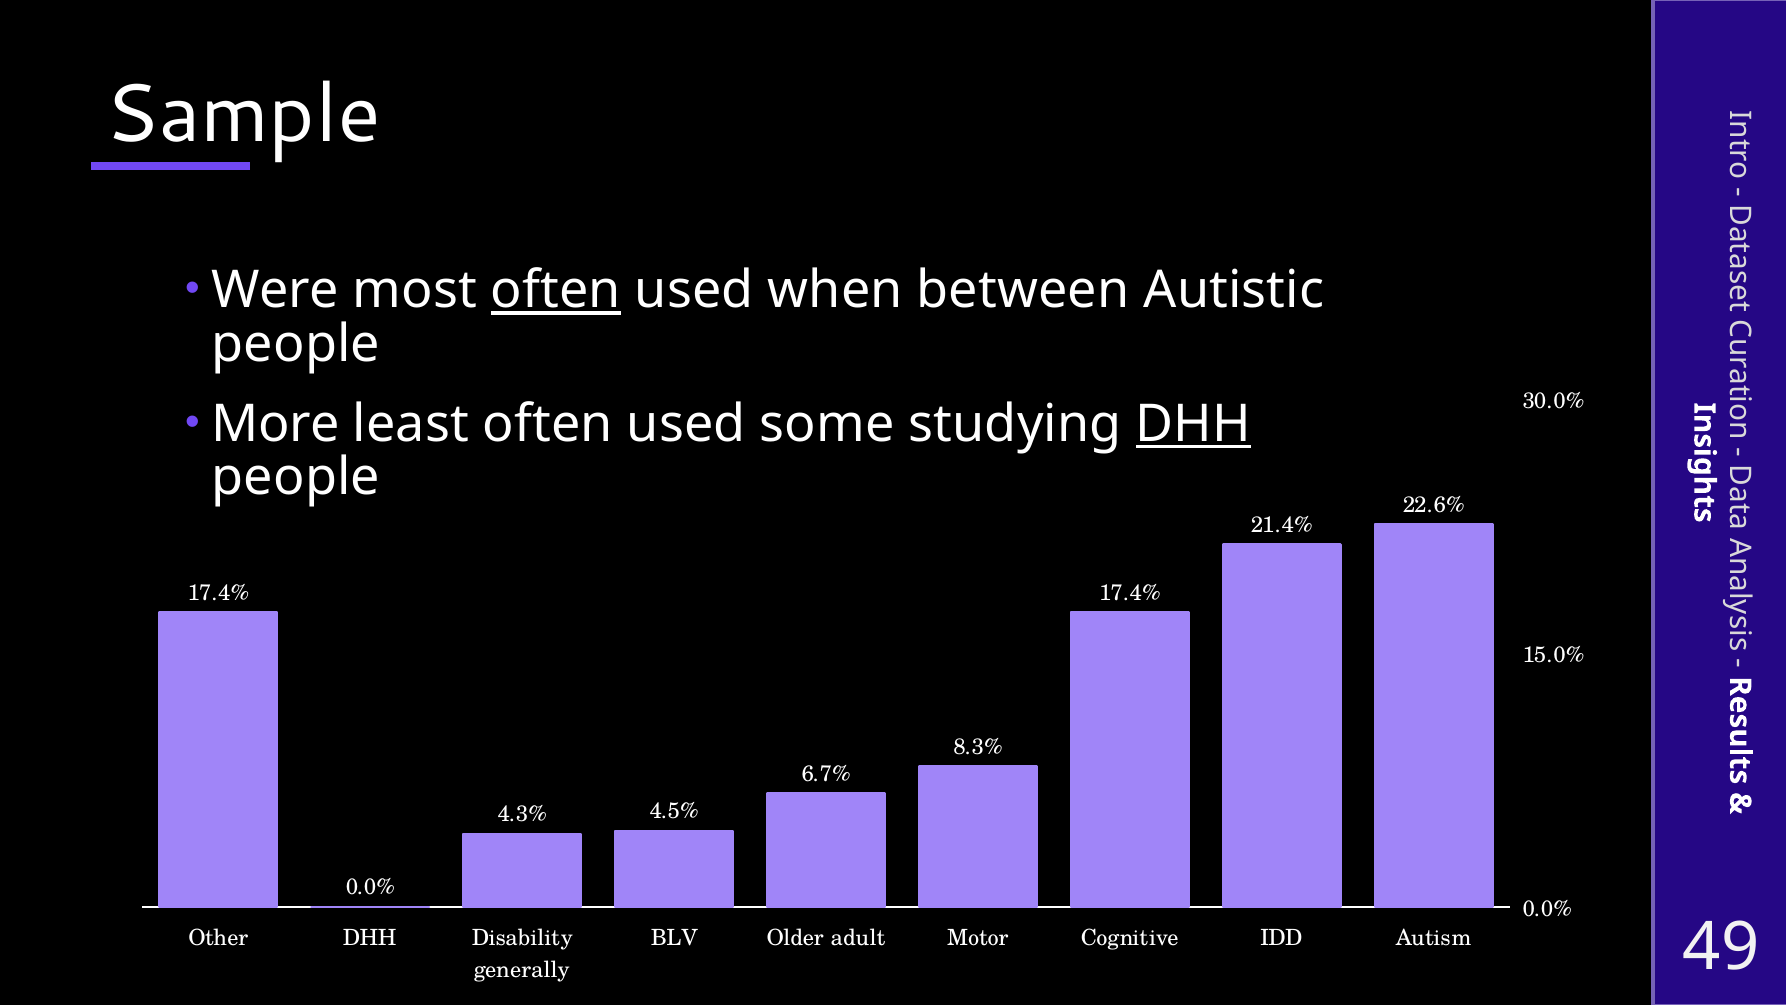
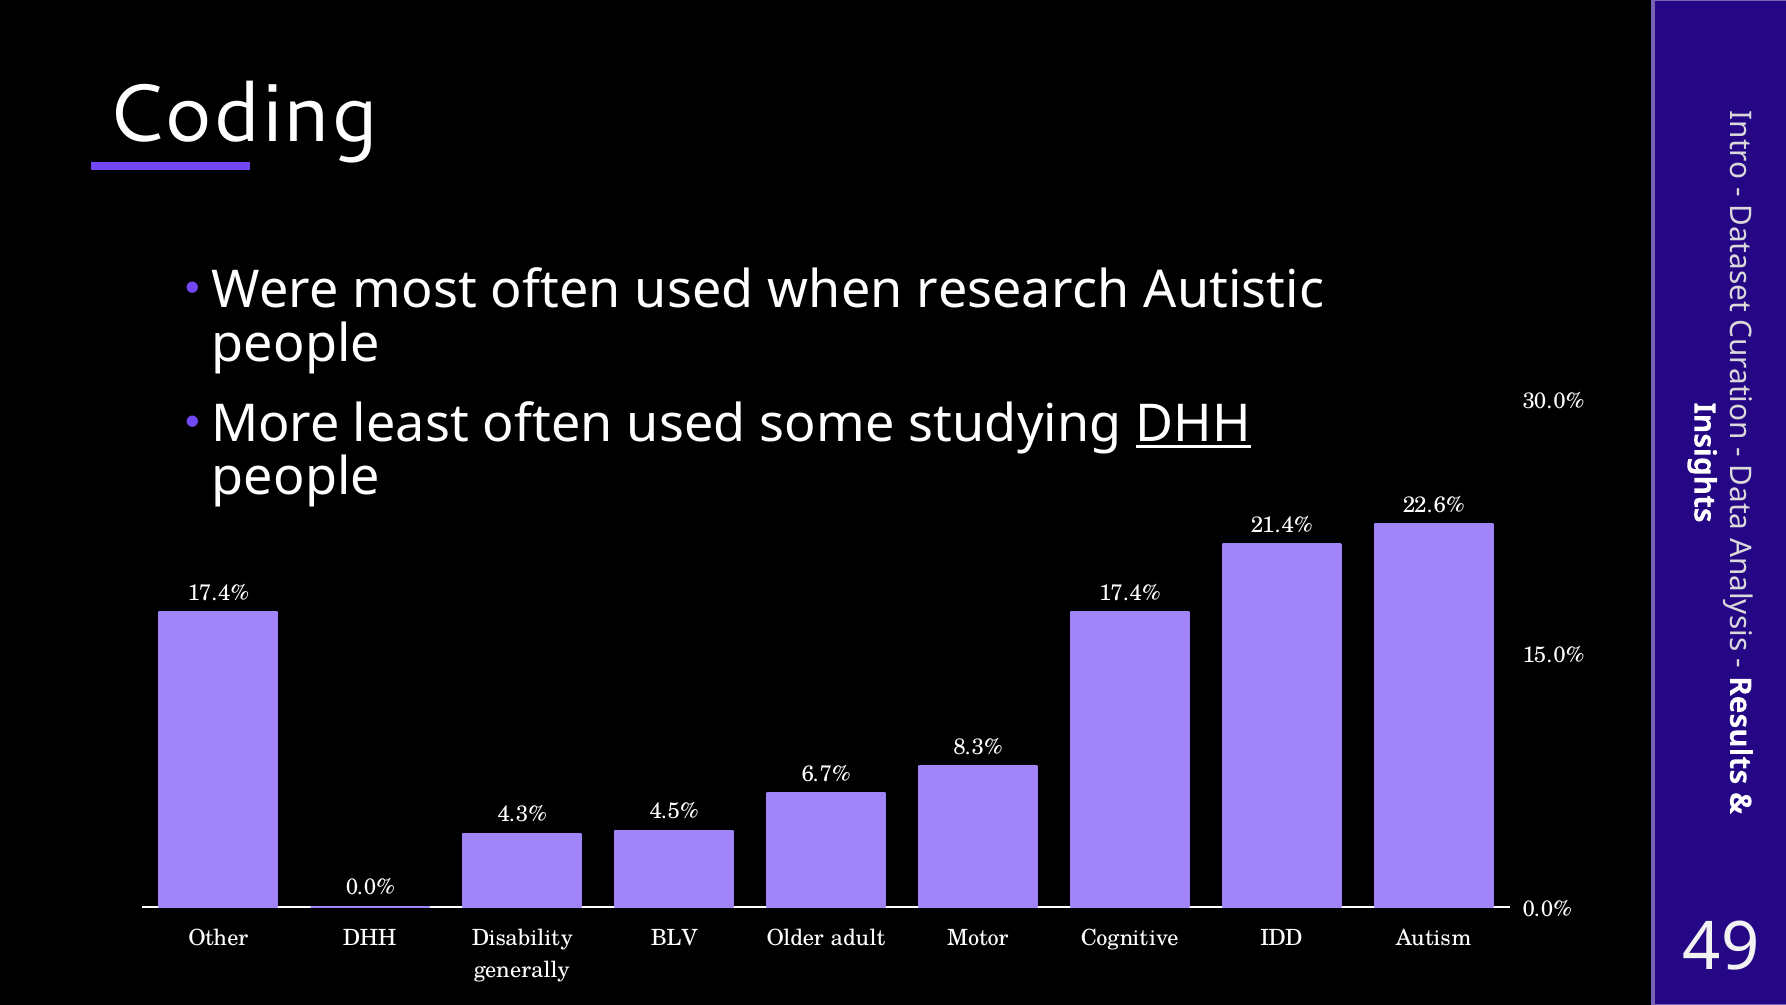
Sample: Sample -> Coding
often at (556, 290) underline: present -> none
between: between -> research
